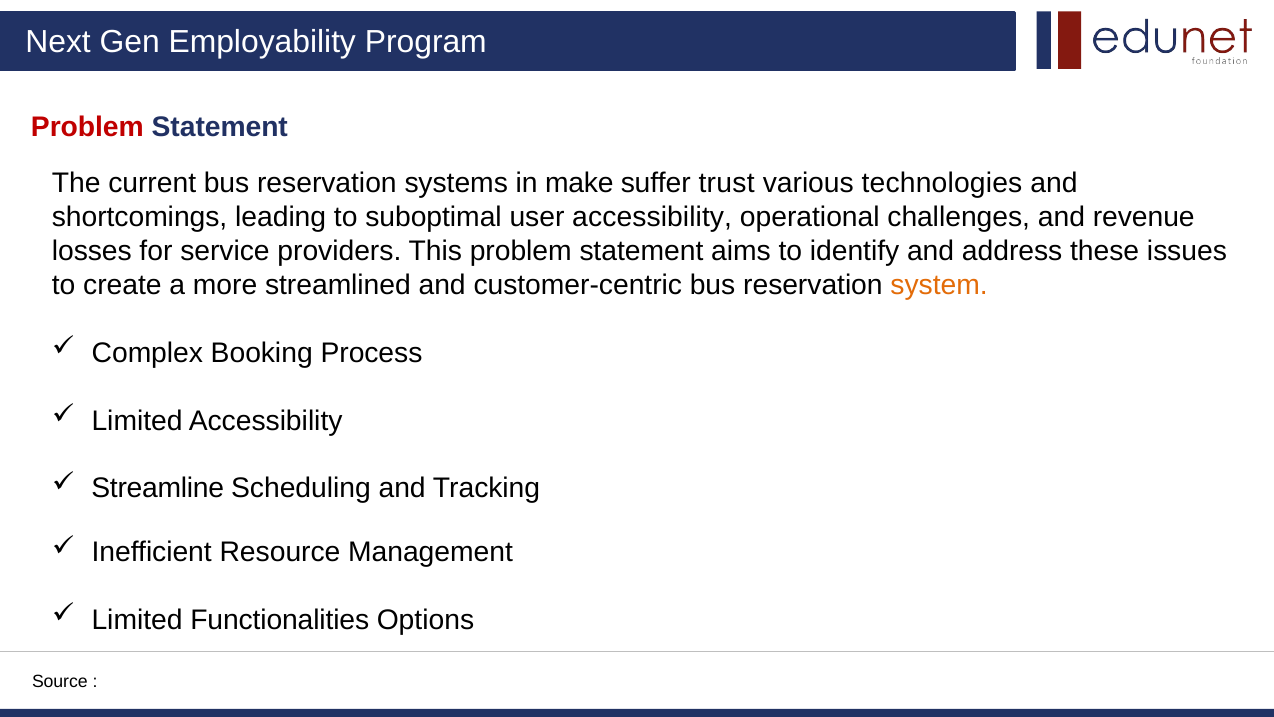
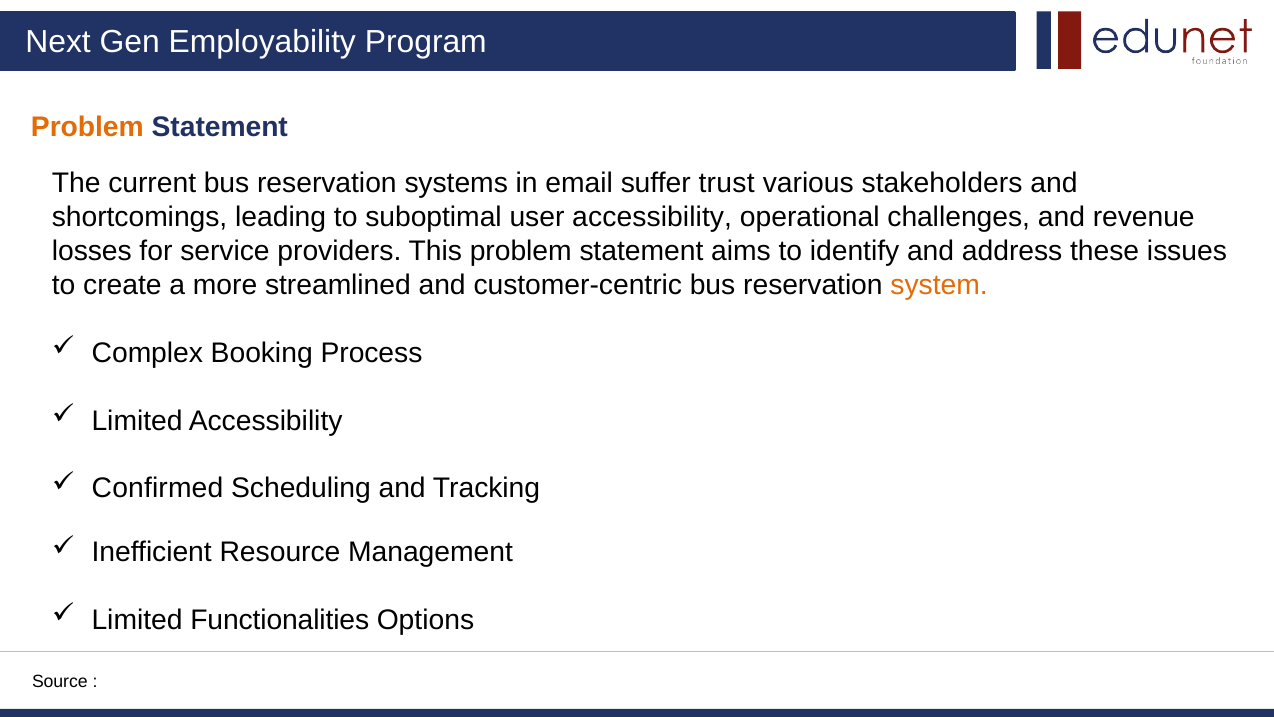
Problem at (87, 127) colour: red -> orange
make: make -> email
technologies: technologies -> stakeholders
Streamline: Streamline -> Confirmed
